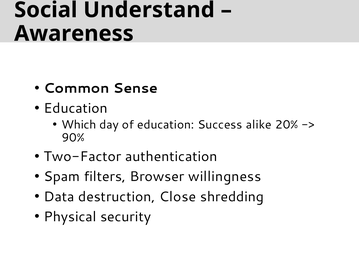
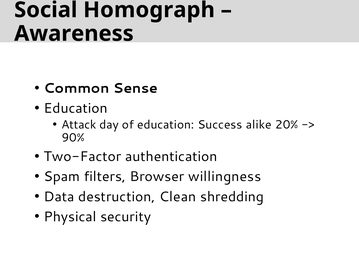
Understand: Understand -> Homograph
Which: Which -> Attack
Close: Close -> Clean
